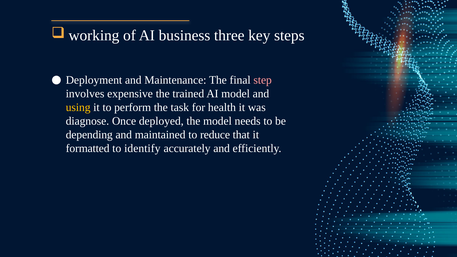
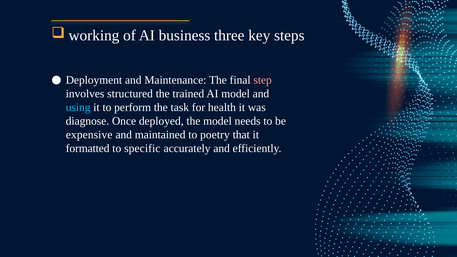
expensive: expensive -> structured
using colour: yellow -> light blue
depending: depending -> expensive
reduce: reduce -> poetry
identify: identify -> specific
